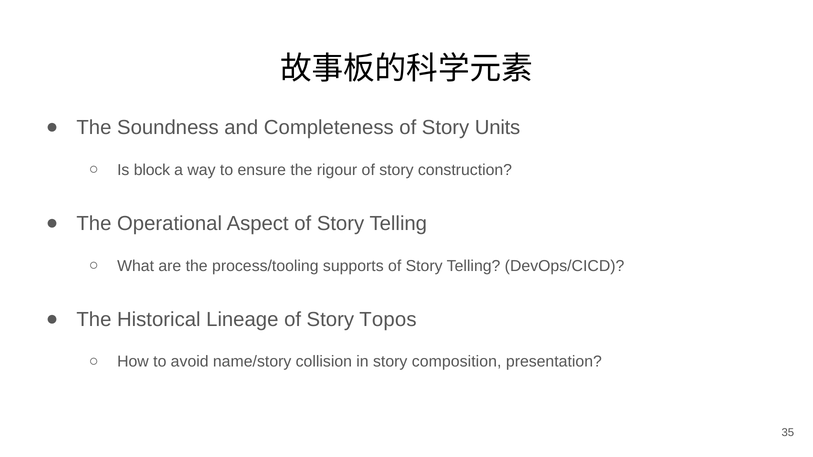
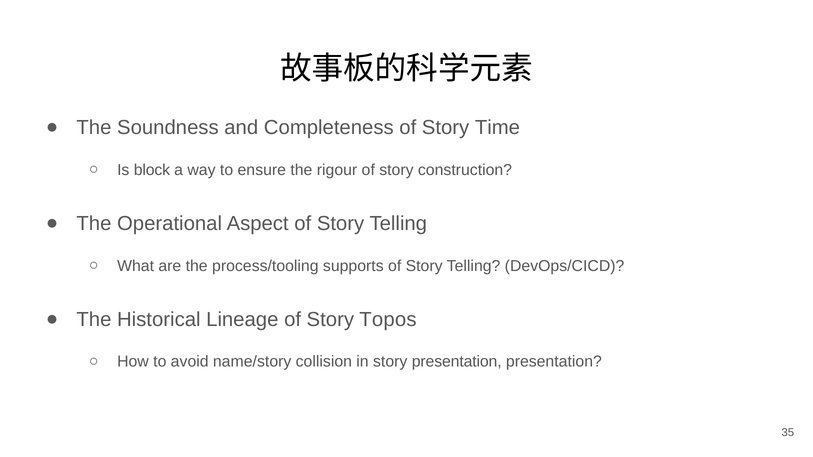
Units: Units -> Time
story composition: composition -> presentation
